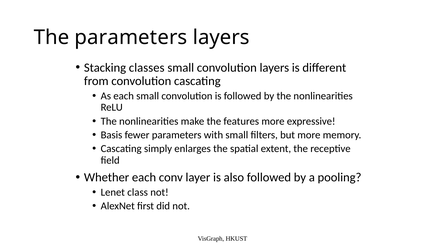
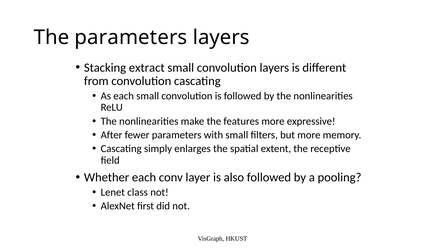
classes: classes -> extract
Basis: Basis -> After
